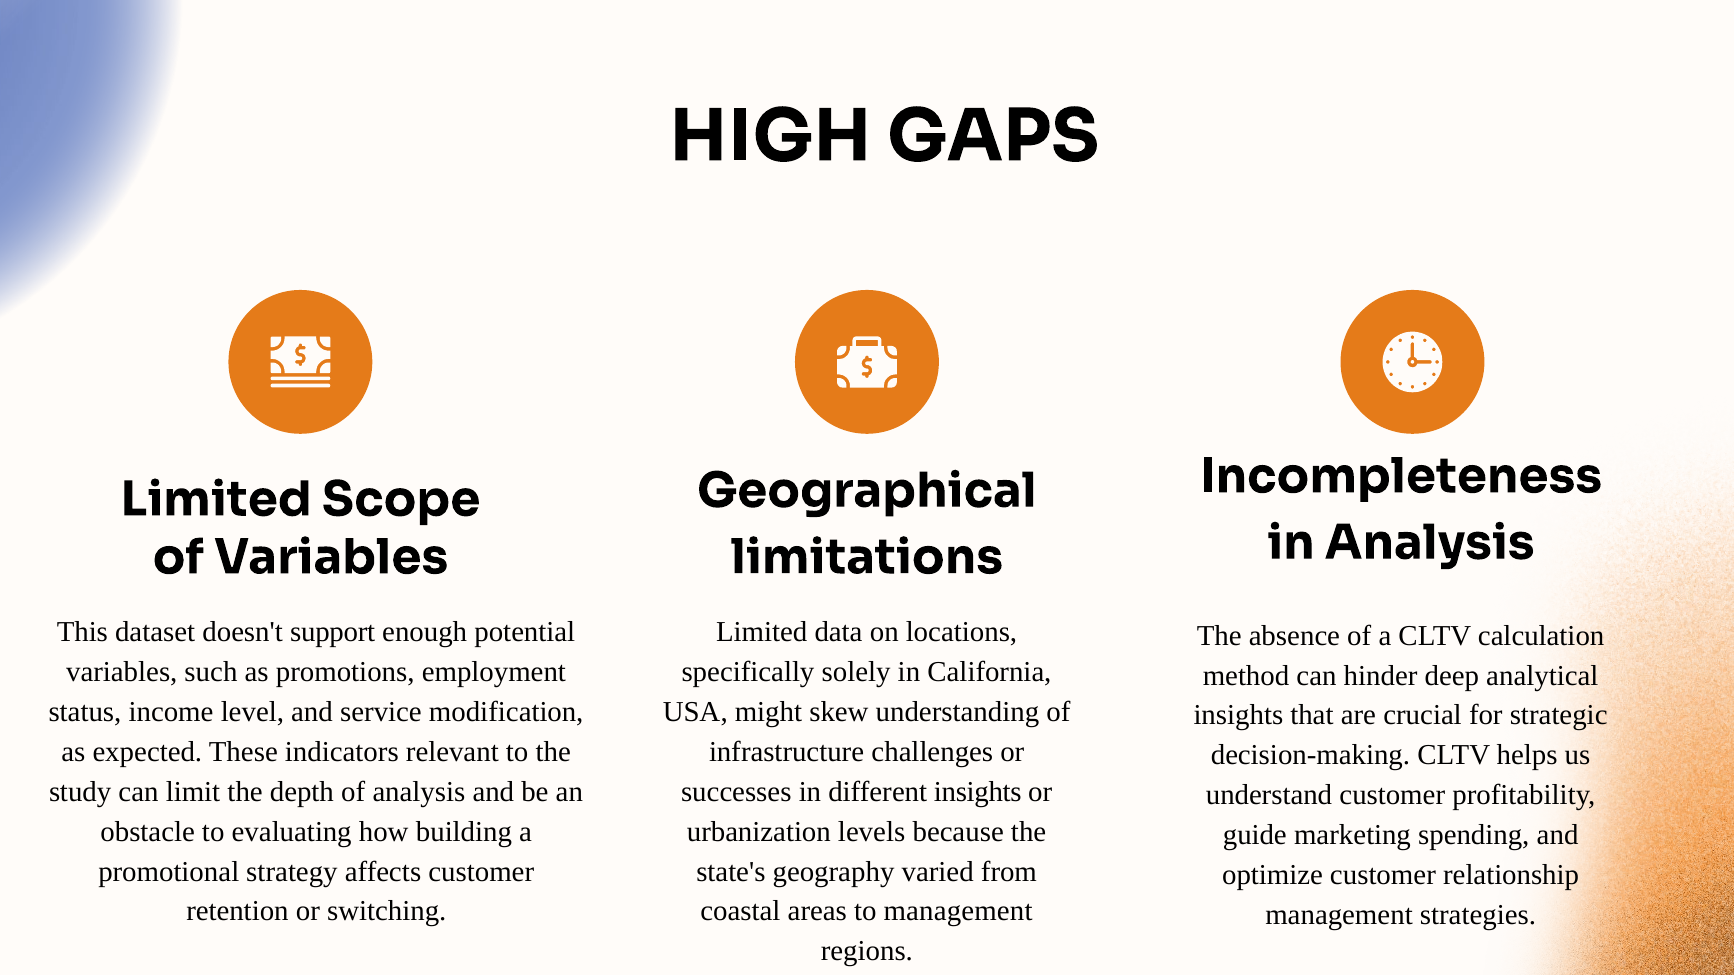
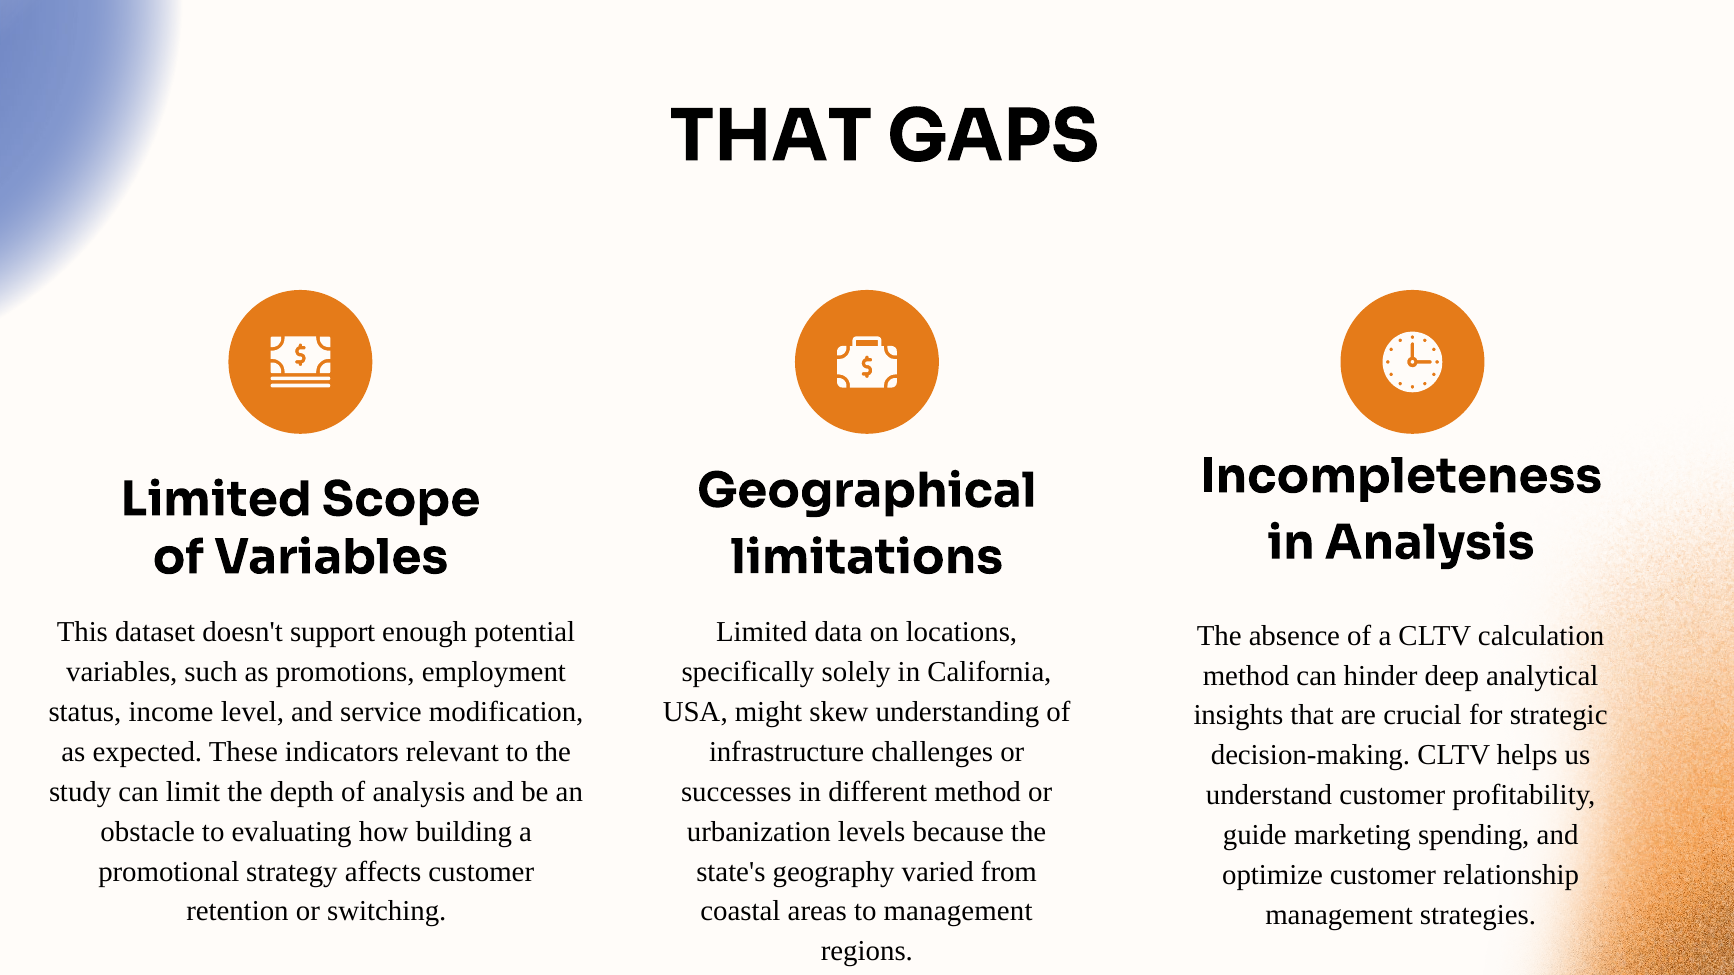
HIGH at (770, 137): HIGH -> THAT
different insights: insights -> method
